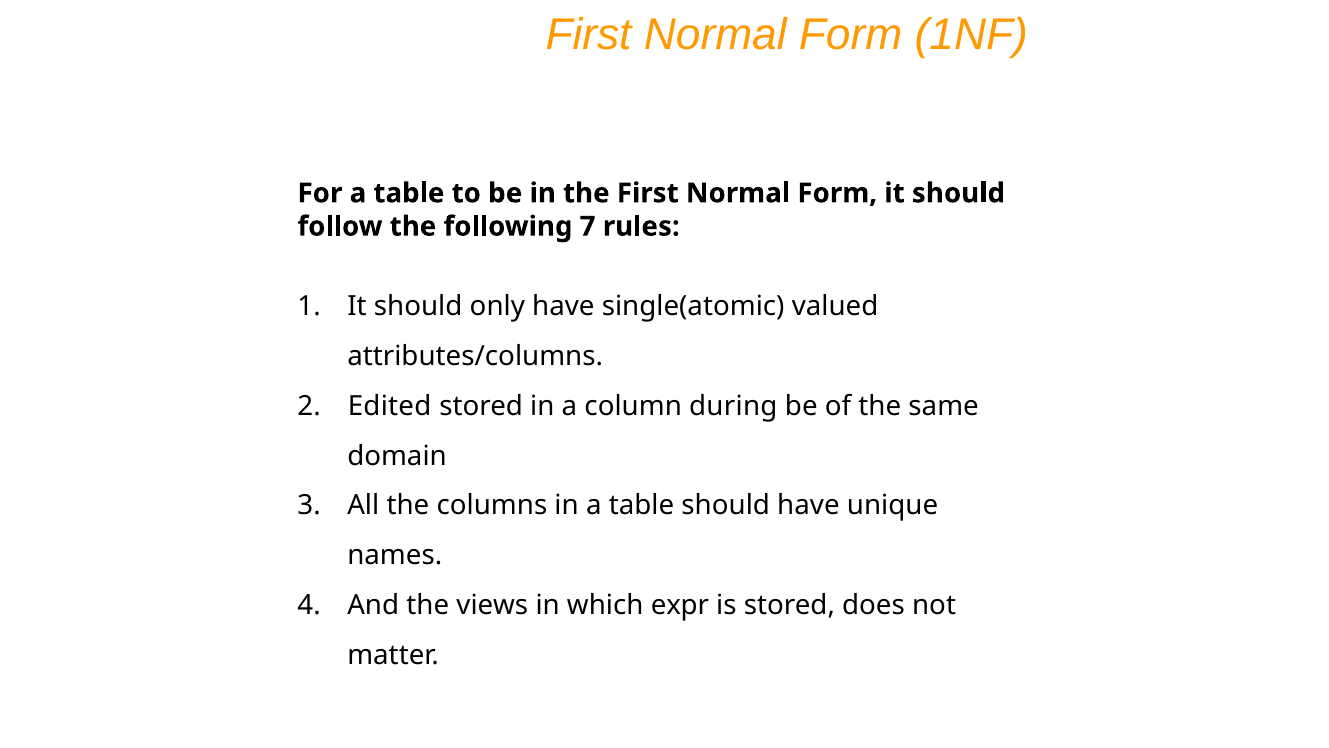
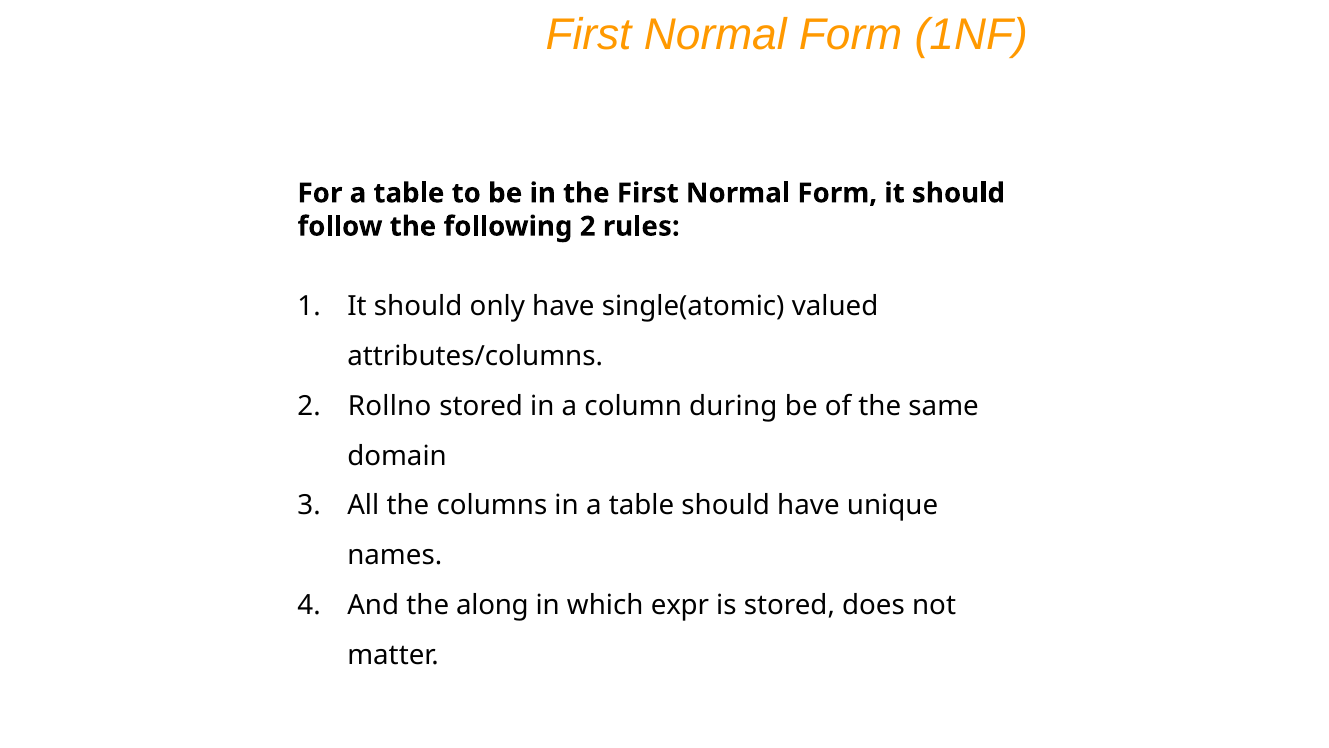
following 7: 7 -> 2
Edited: Edited -> Rollno
views: views -> along
